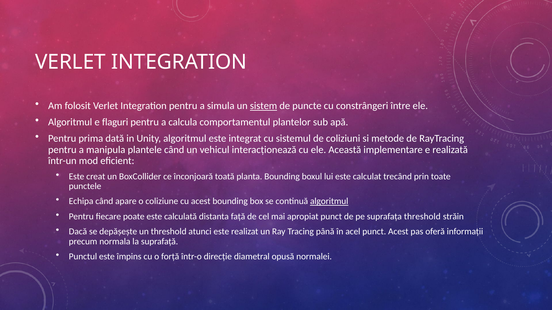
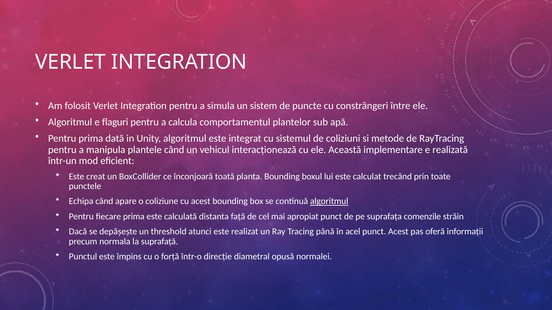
sistem underline: present -> none
fiecare poate: poate -> prima
suprafața threshold: threshold -> comenzile
